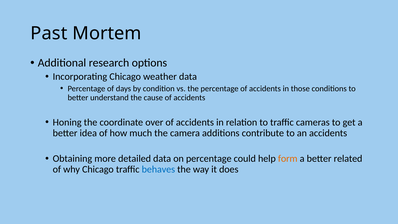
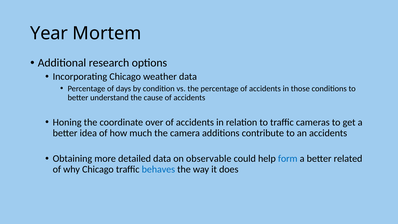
Past: Past -> Year
on percentage: percentage -> observable
form colour: orange -> blue
